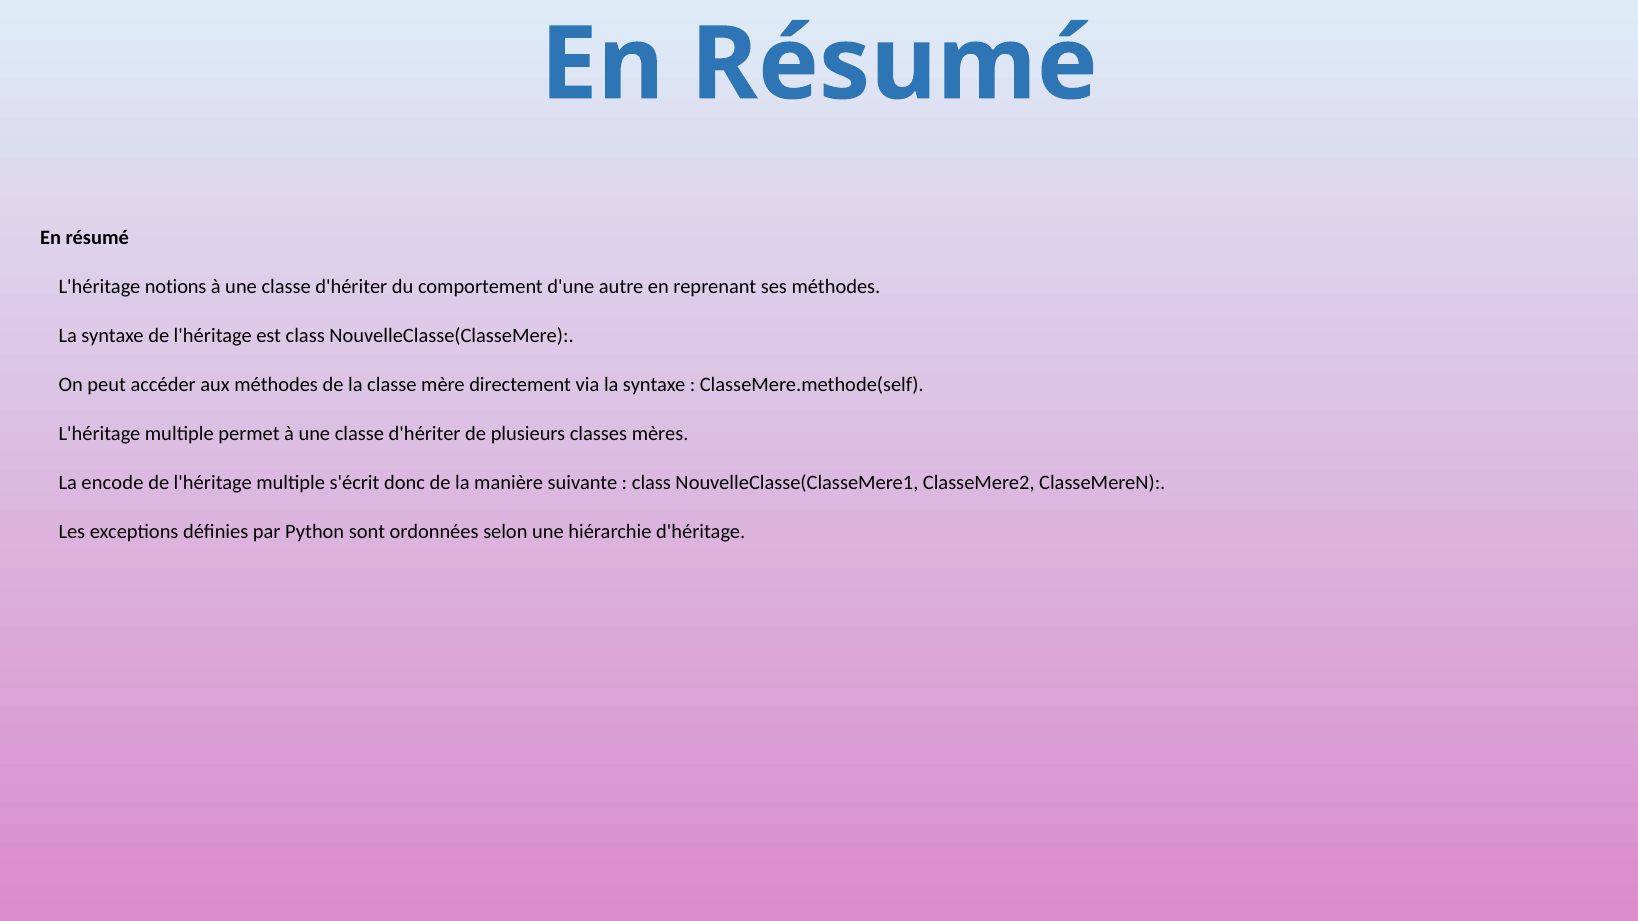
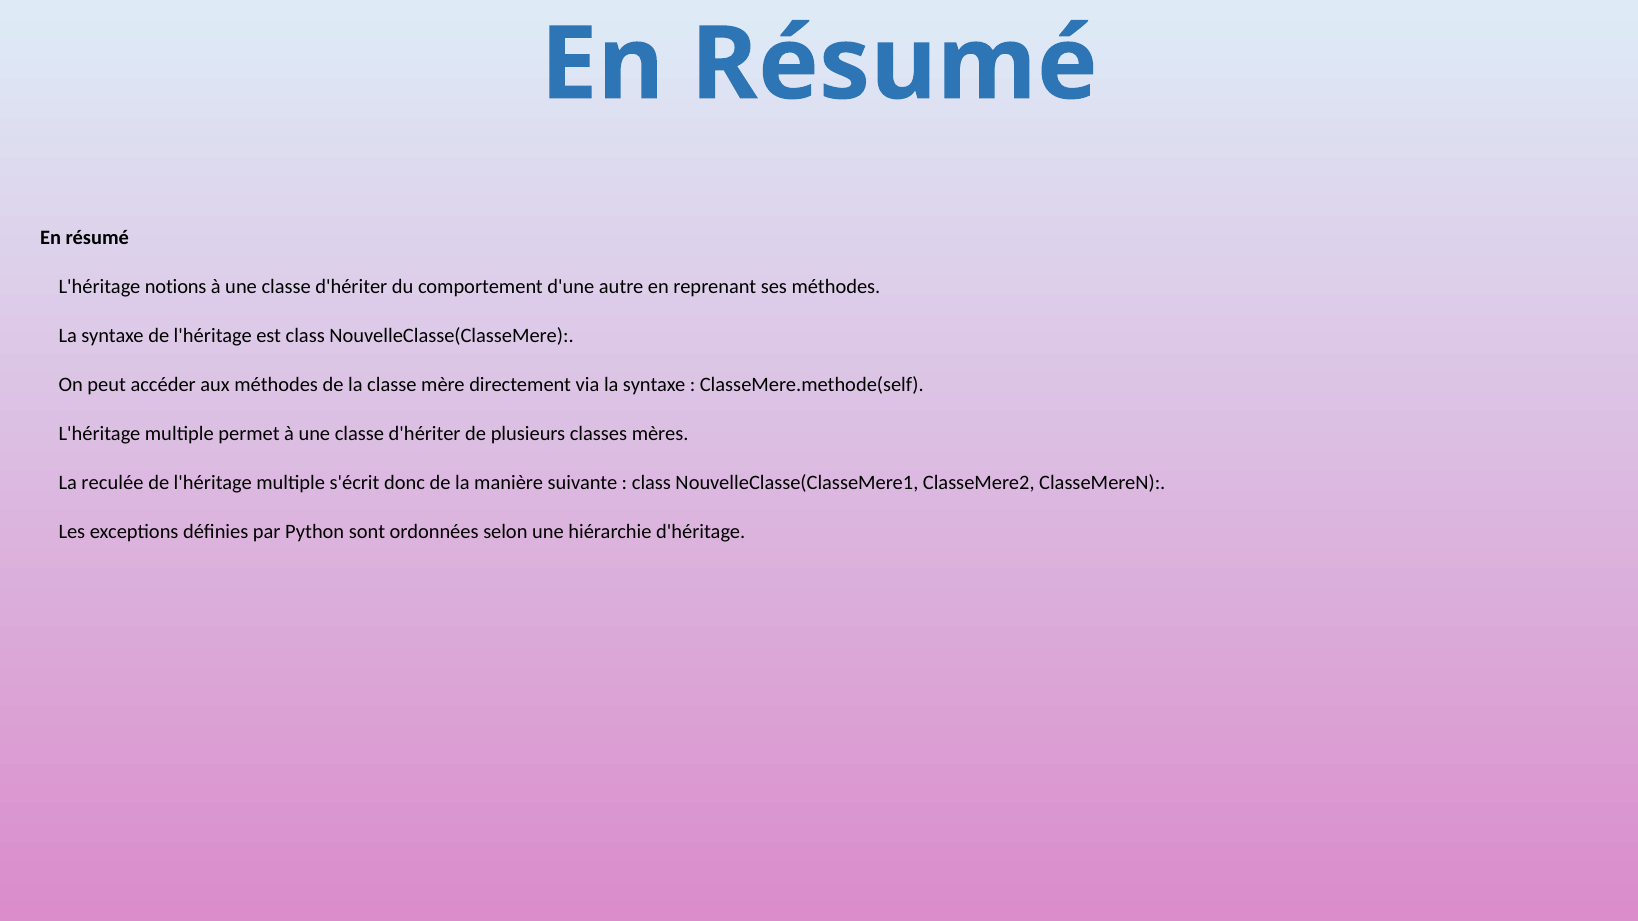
encode: encode -> reculée
